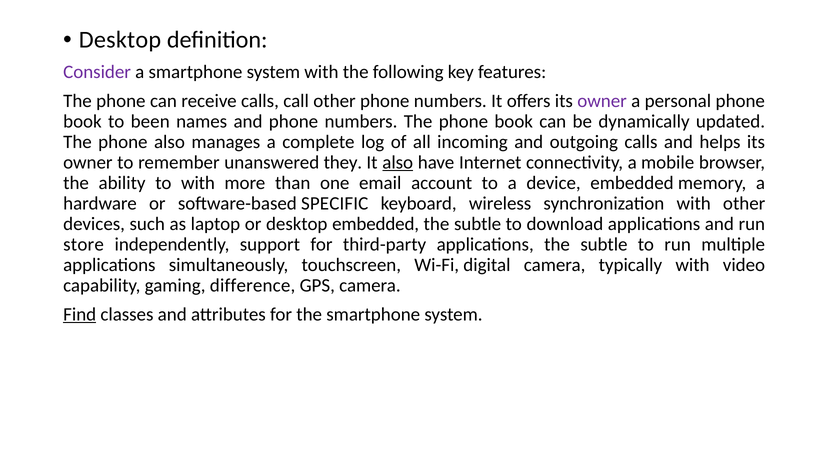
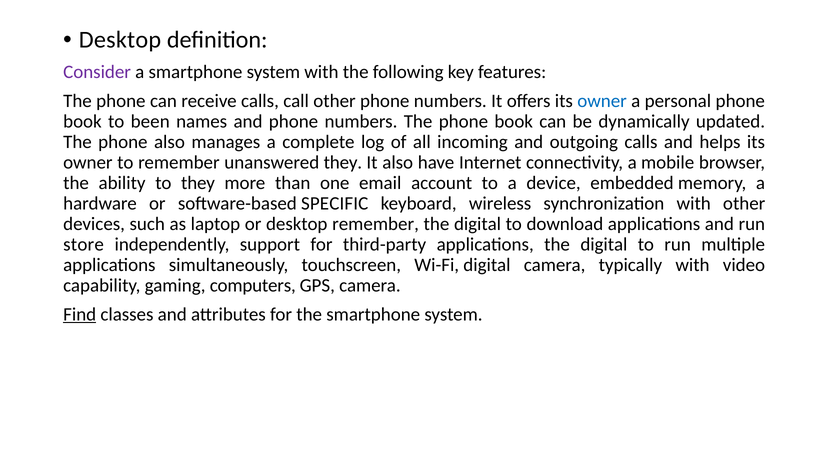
owner at (602, 101) colour: purple -> blue
also at (398, 163) underline: present -> none
to with: with -> they
desktop embedded: embedded -> remember
subtle at (478, 224): subtle -> digital
applications the subtle: subtle -> digital
difference: difference -> computers
